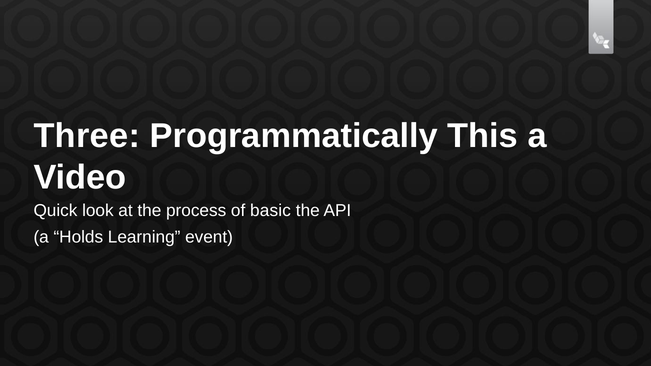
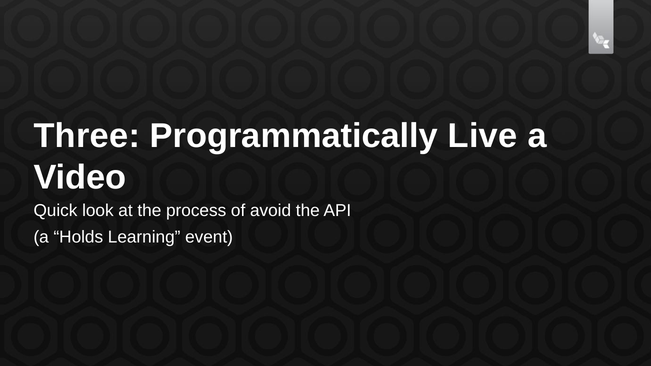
This: This -> Live
basic: basic -> avoid
